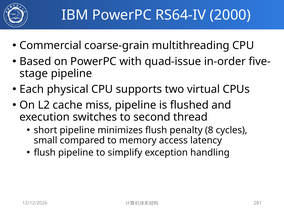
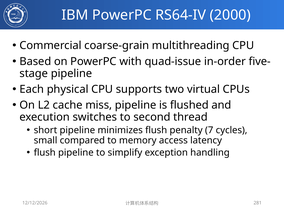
8: 8 -> 7
